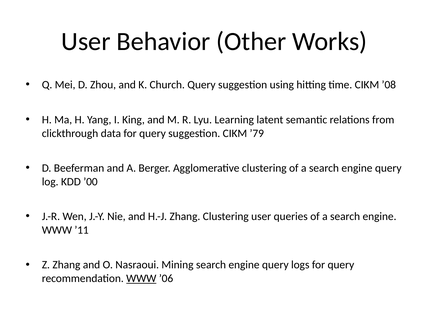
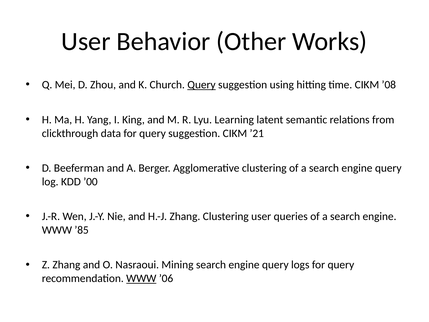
Query at (201, 85) underline: none -> present
’79: ’79 -> ’21
’11: ’11 -> ’85
